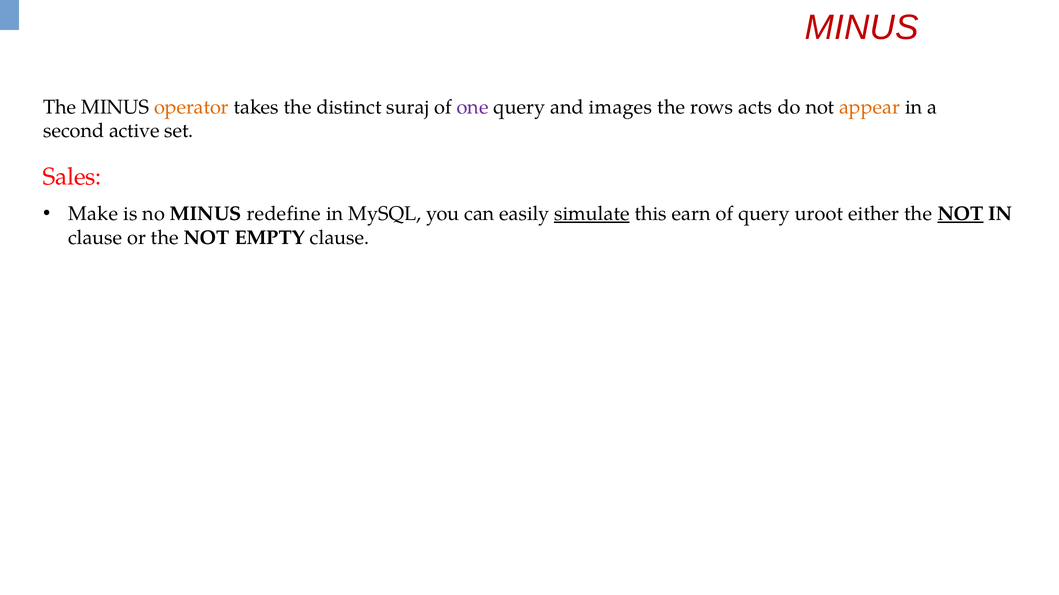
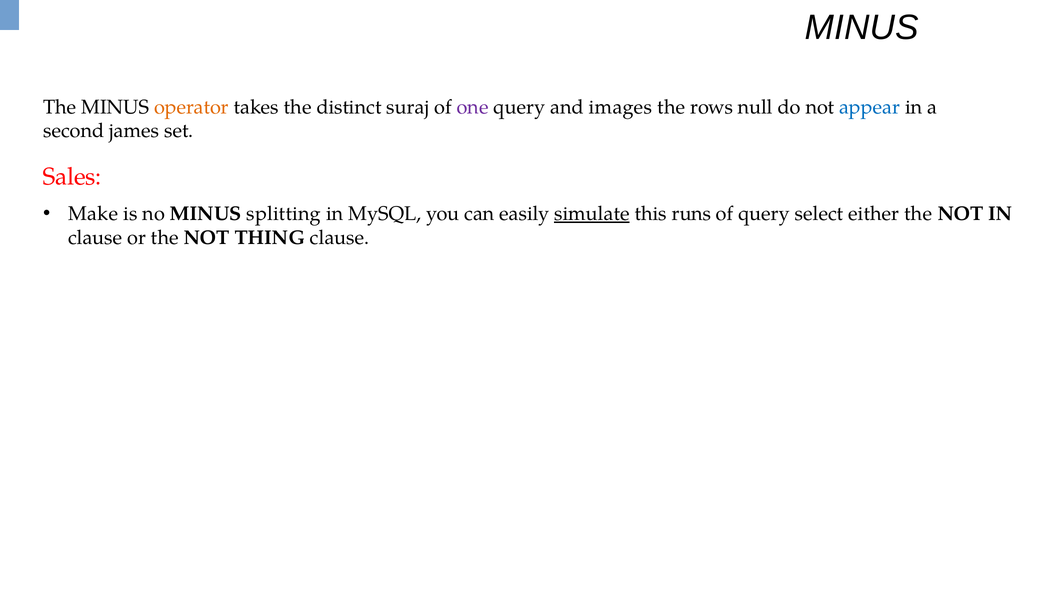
MINUS at (862, 28) colour: red -> black
acts: acts -> null
appear colour: orange -> blue
active: active -> james
redefine: redefine -> splitting
earn: earn -> runs
uroot: uroot -> select
NOT at (961, 214) underline: present -> none
EMPTY: EMPTY -> THING
